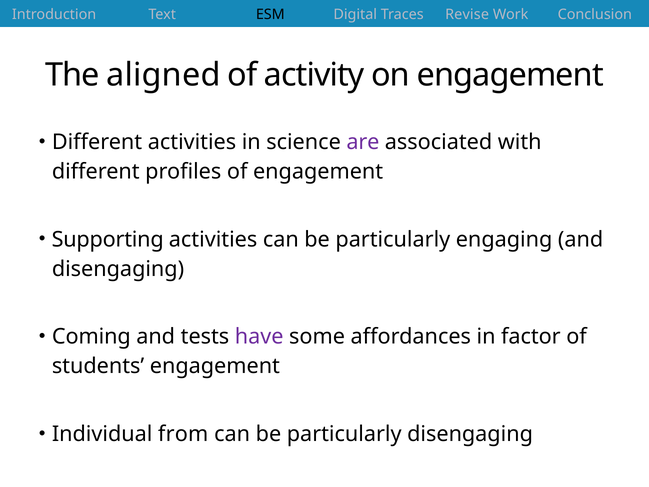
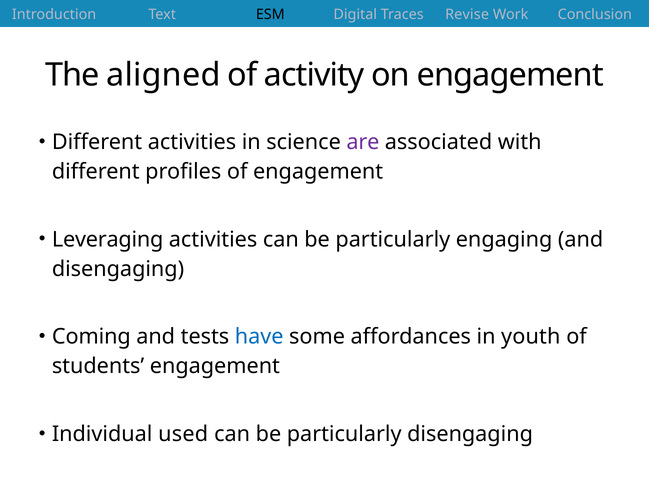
Supporting: Supporting -> Leveraging
have colour: purple -> blue
factor: factor -> youth
from: from -> used
